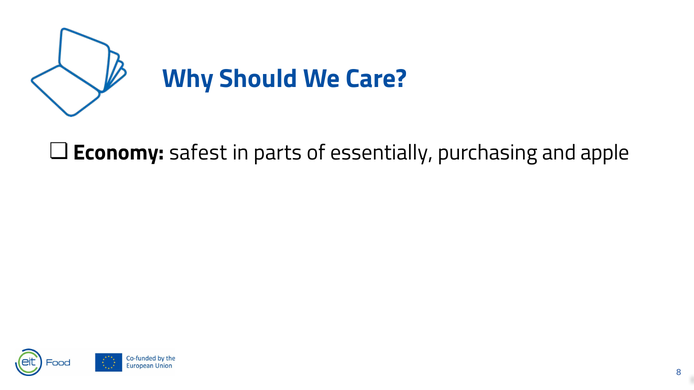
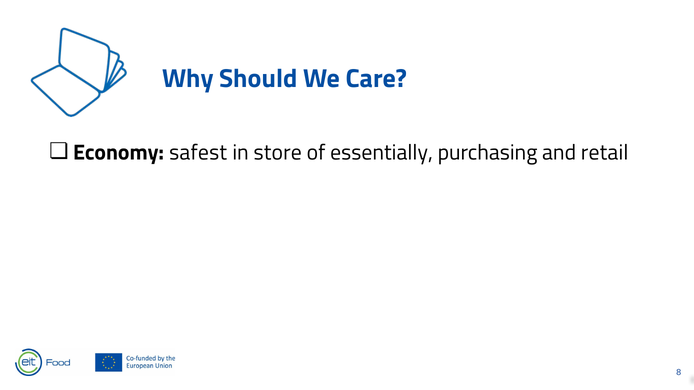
parts: parts -> store
apple: apple -> retail
